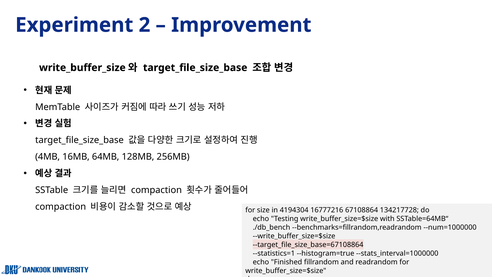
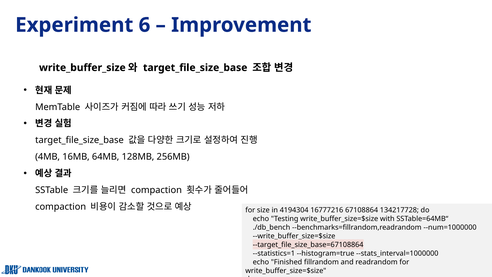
2: 2 -> 6
